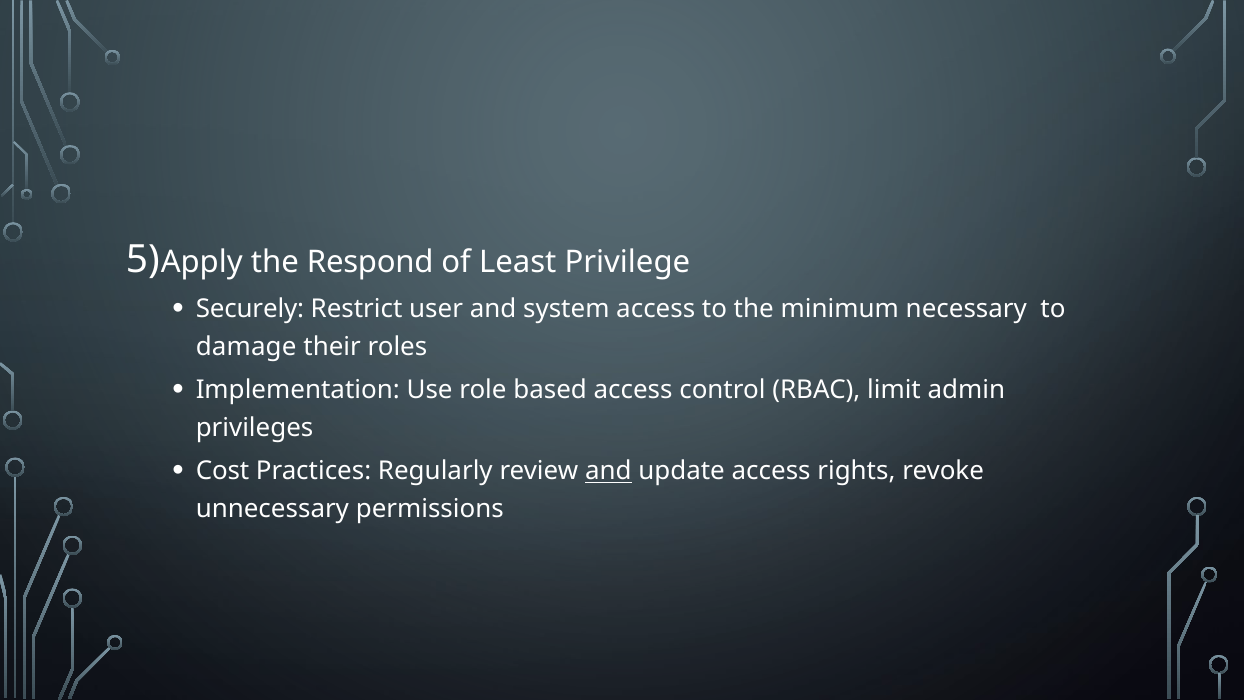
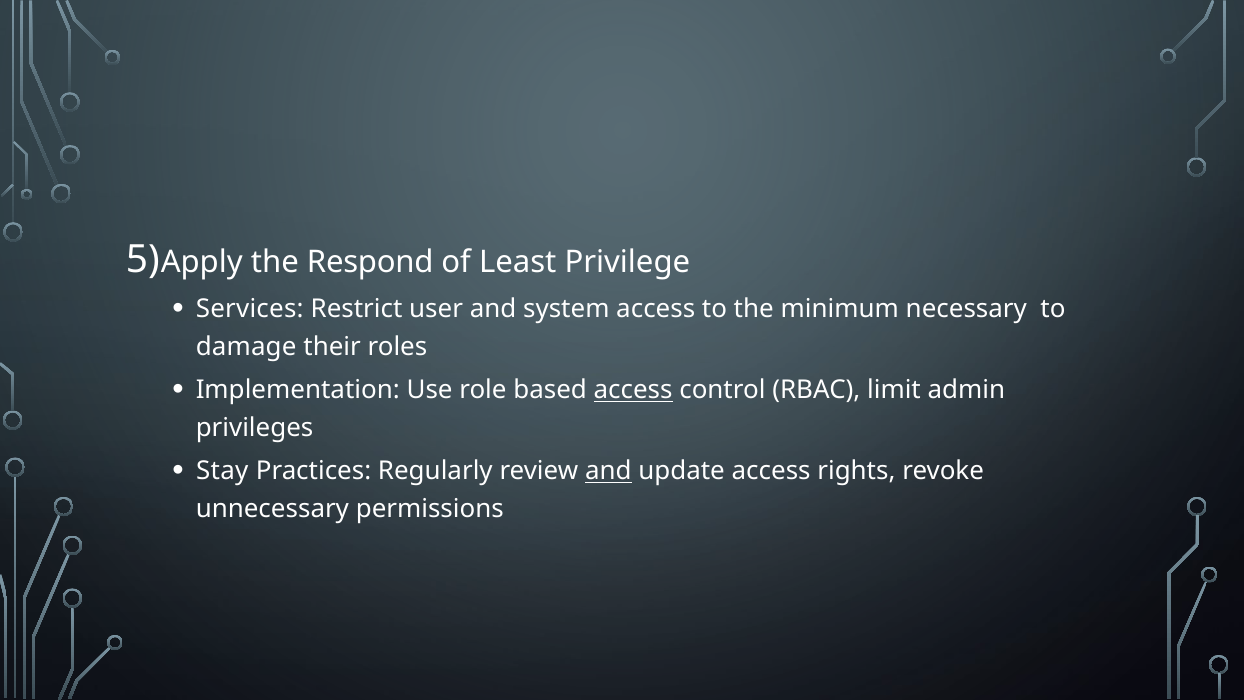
Securely: Securely -> Services
access at (633, 390) underline: none -> present
Cost: Cost -> Stay
